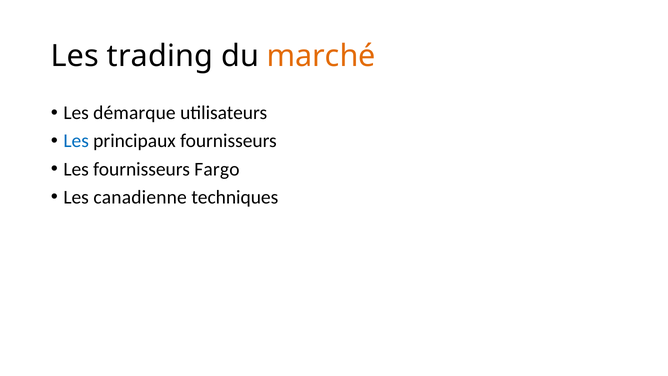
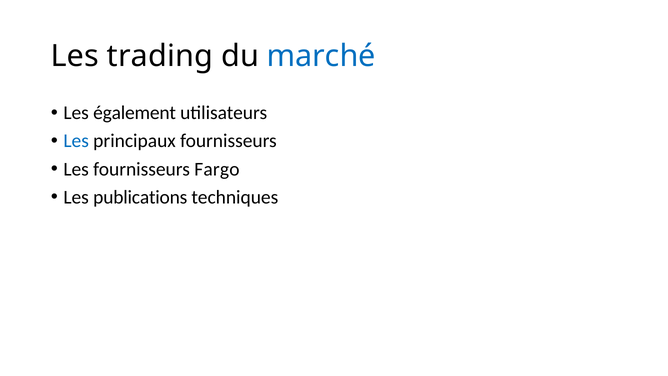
marché colour: orange -> blue
démarque: démarque -> également
canadienne: canadienne -> publications
